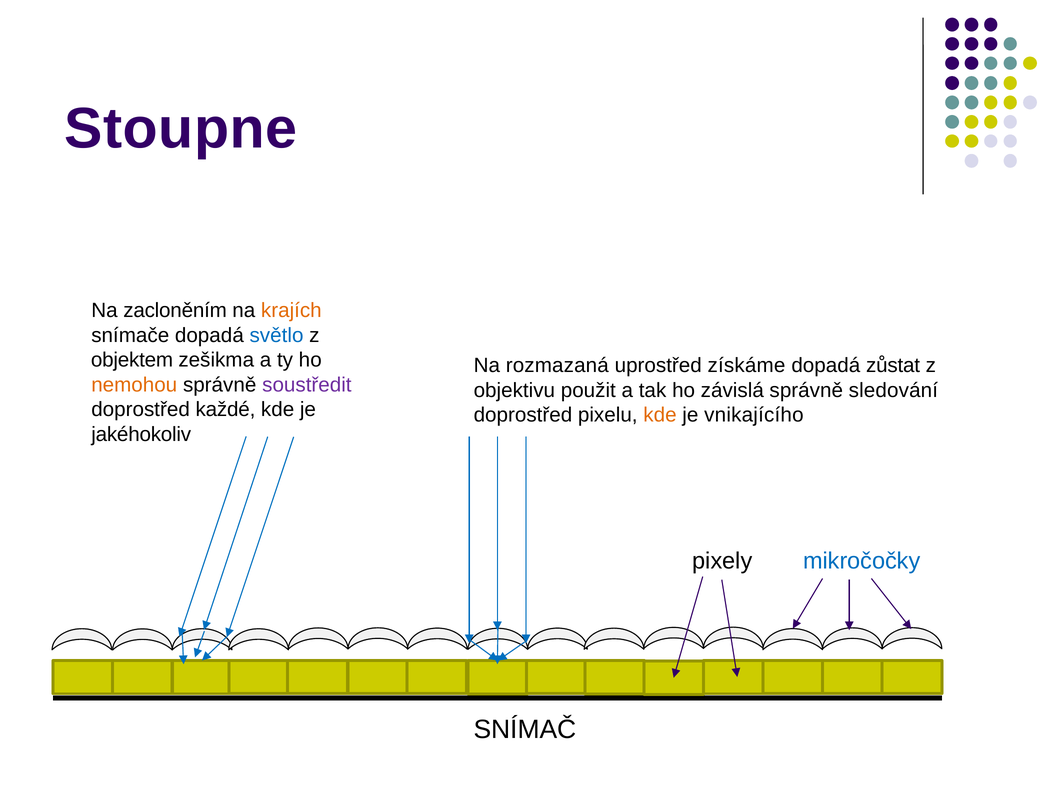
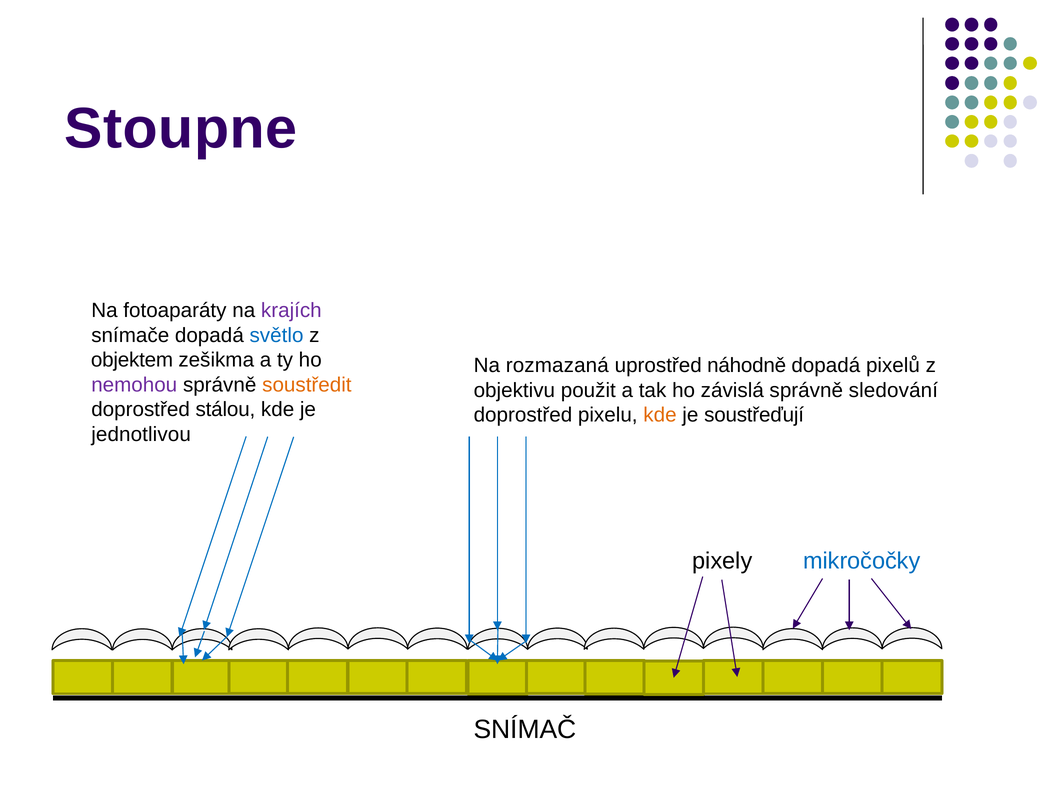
zacloněním: zacloněním -> fotoaparáty
krajích colour: orange -> purple
získáme: získáme -> náhodně
zůstat: zůstat -> pixelů
nemohou colour: orange -> purple
soustředit colour: purple -> orange
každé: každé -> stálou
vnikajícího: vnikajícího -> soustřeďují
jakéhokoliv: jakéhokoliv -> jednotlivou
